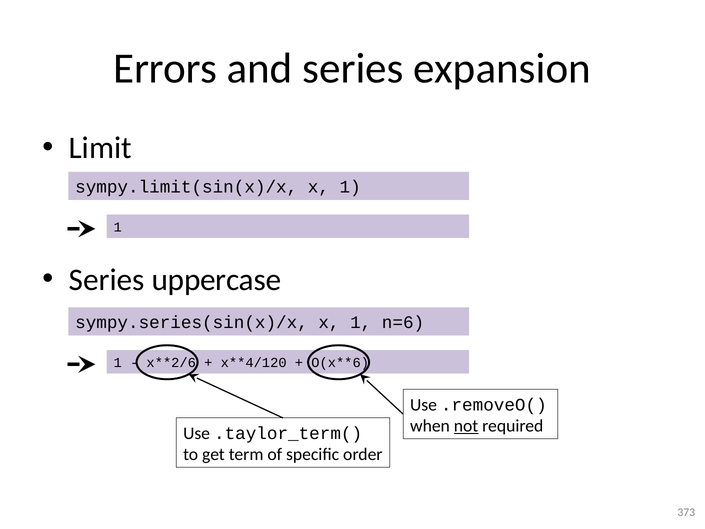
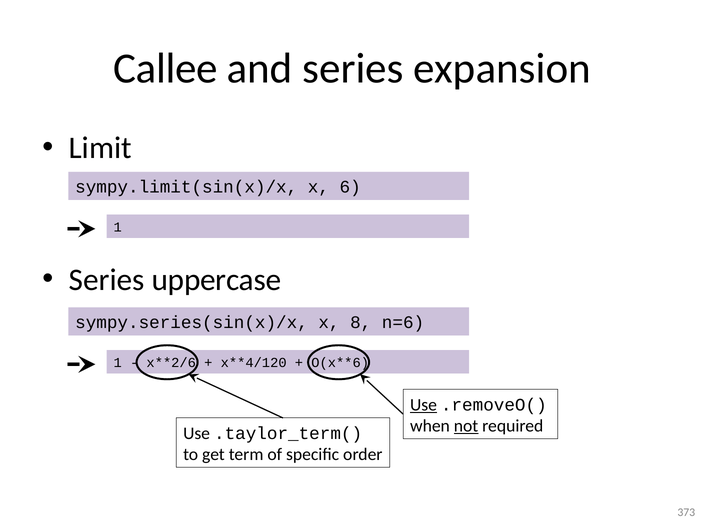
Errors: Errors -> Callee
sympy.limit(sin(x)/x x 1: 1 -> 6
sympy.series(sin(x)/x x 1: 1 -> 8
Use at (424, 405) underline: none -> present
